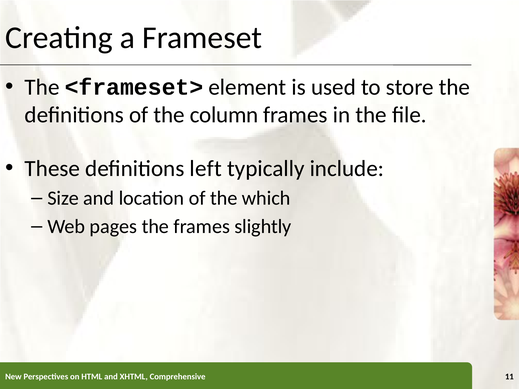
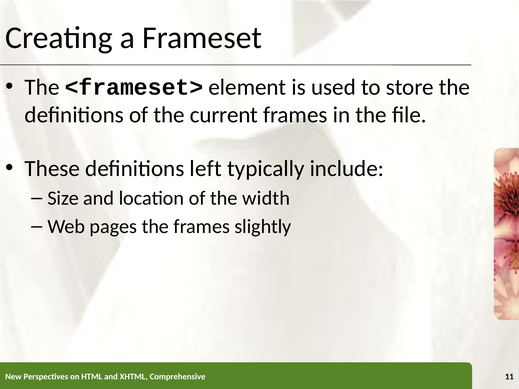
column: column -> current
which: which -> width
